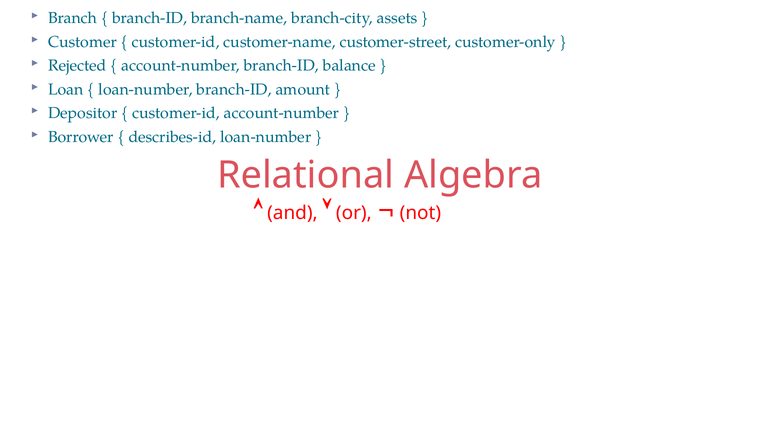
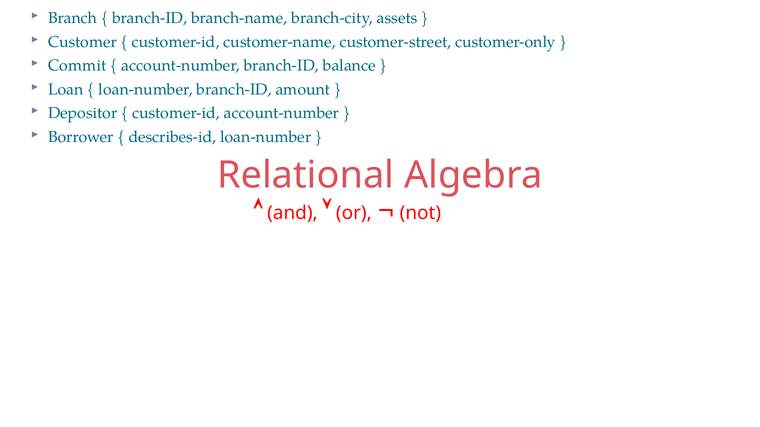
Rejected: Rejected -> Commit
